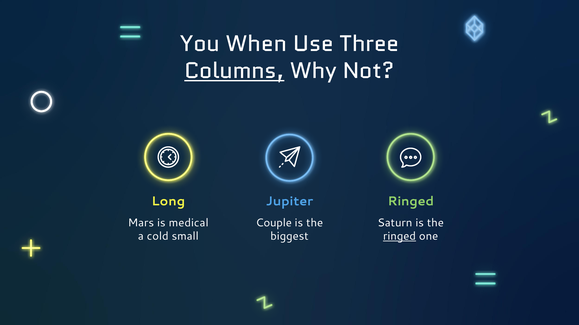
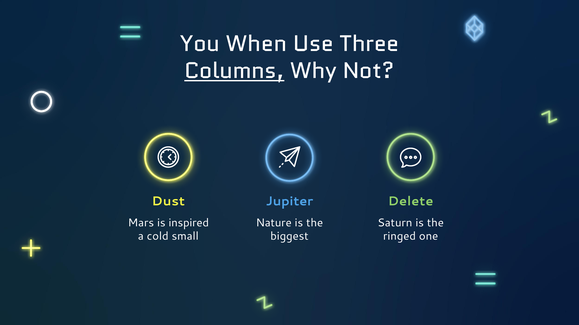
Long: Long -> Dust
Jupiter Ringed: Ringed -> Delete
medical: medical -> inspired
Couple: Couple -> Nature
ringed at (399, 237) underline: present -> none
